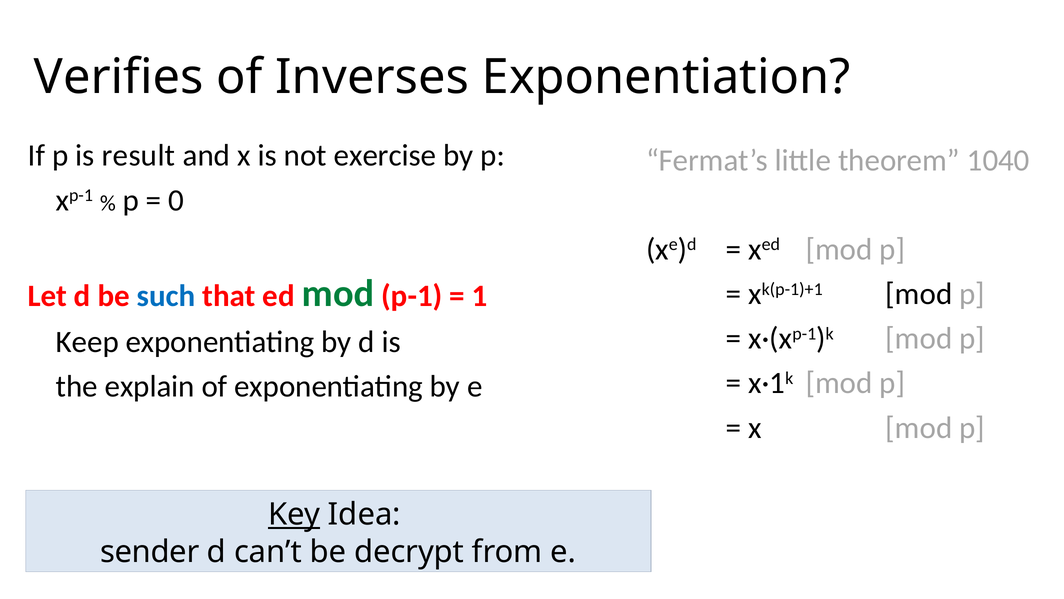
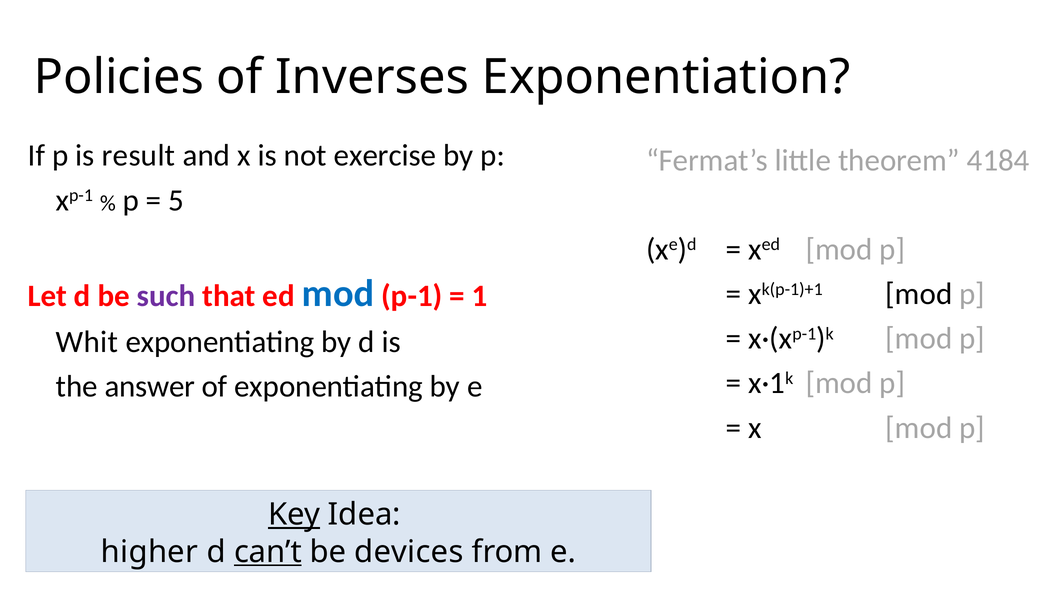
Verifies: Verifies -> Policies
1040: 1040 -> 4184
0: 0 -> 5
such colour: blue -> purple
mod at (338, 293) colour: green -> blue
Keep: Keep -> Whit
explain: explain -> answer
sender: sender -> higher
can’t underline: none -> present
decrypt: decrypt -> devices
